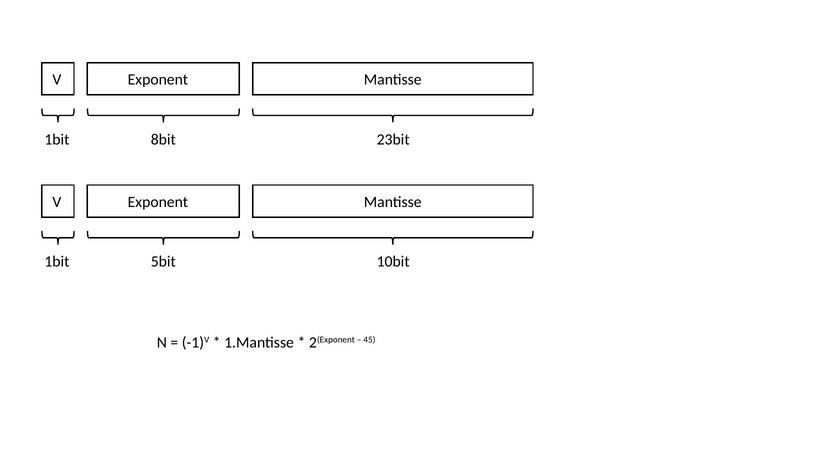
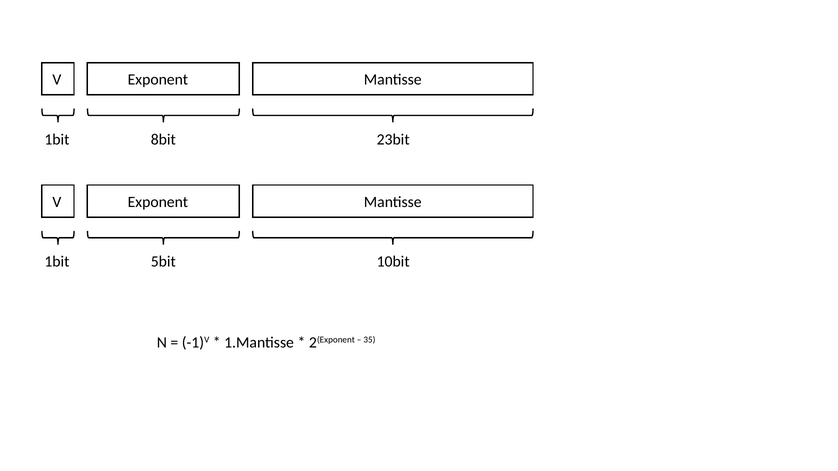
45: 45 -> 35
